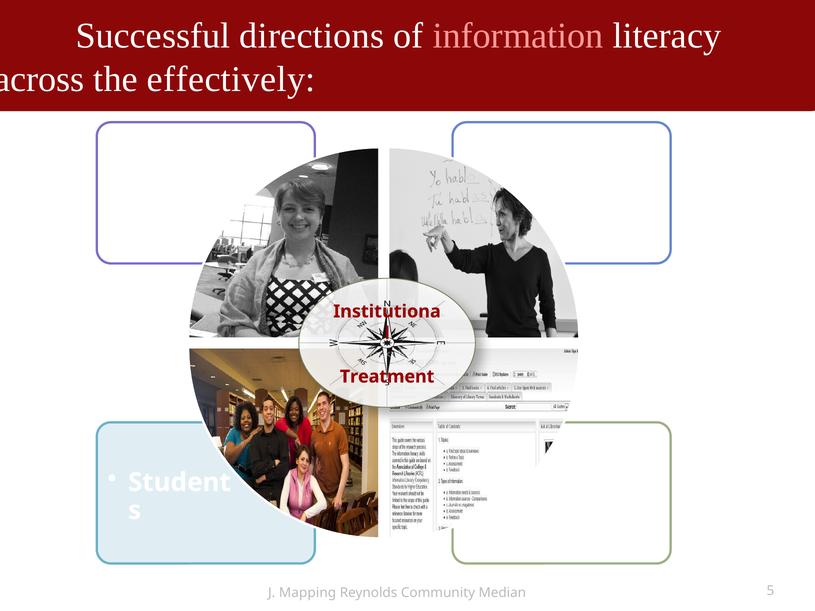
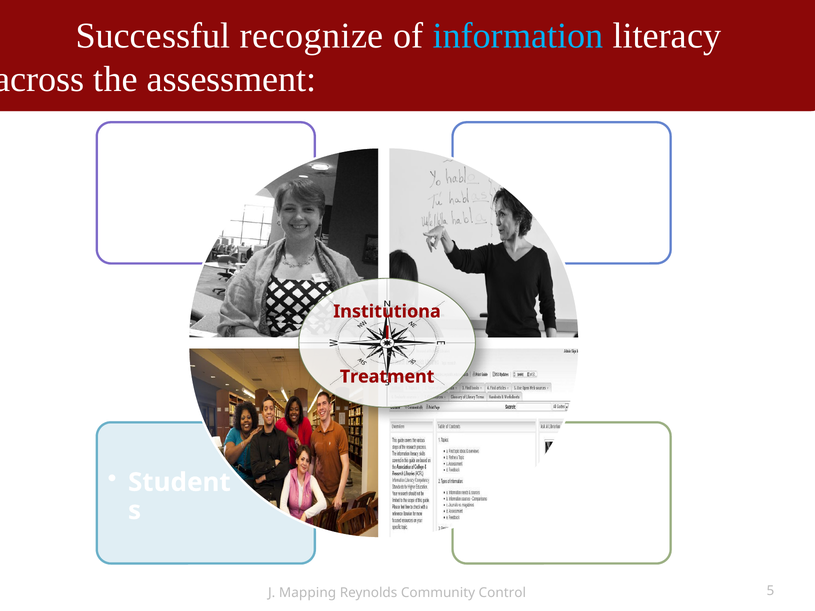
directions: directions -> recognize
information colour: pink -> light blue
effectively: effectively -> assessment
Median: Median -> Control
